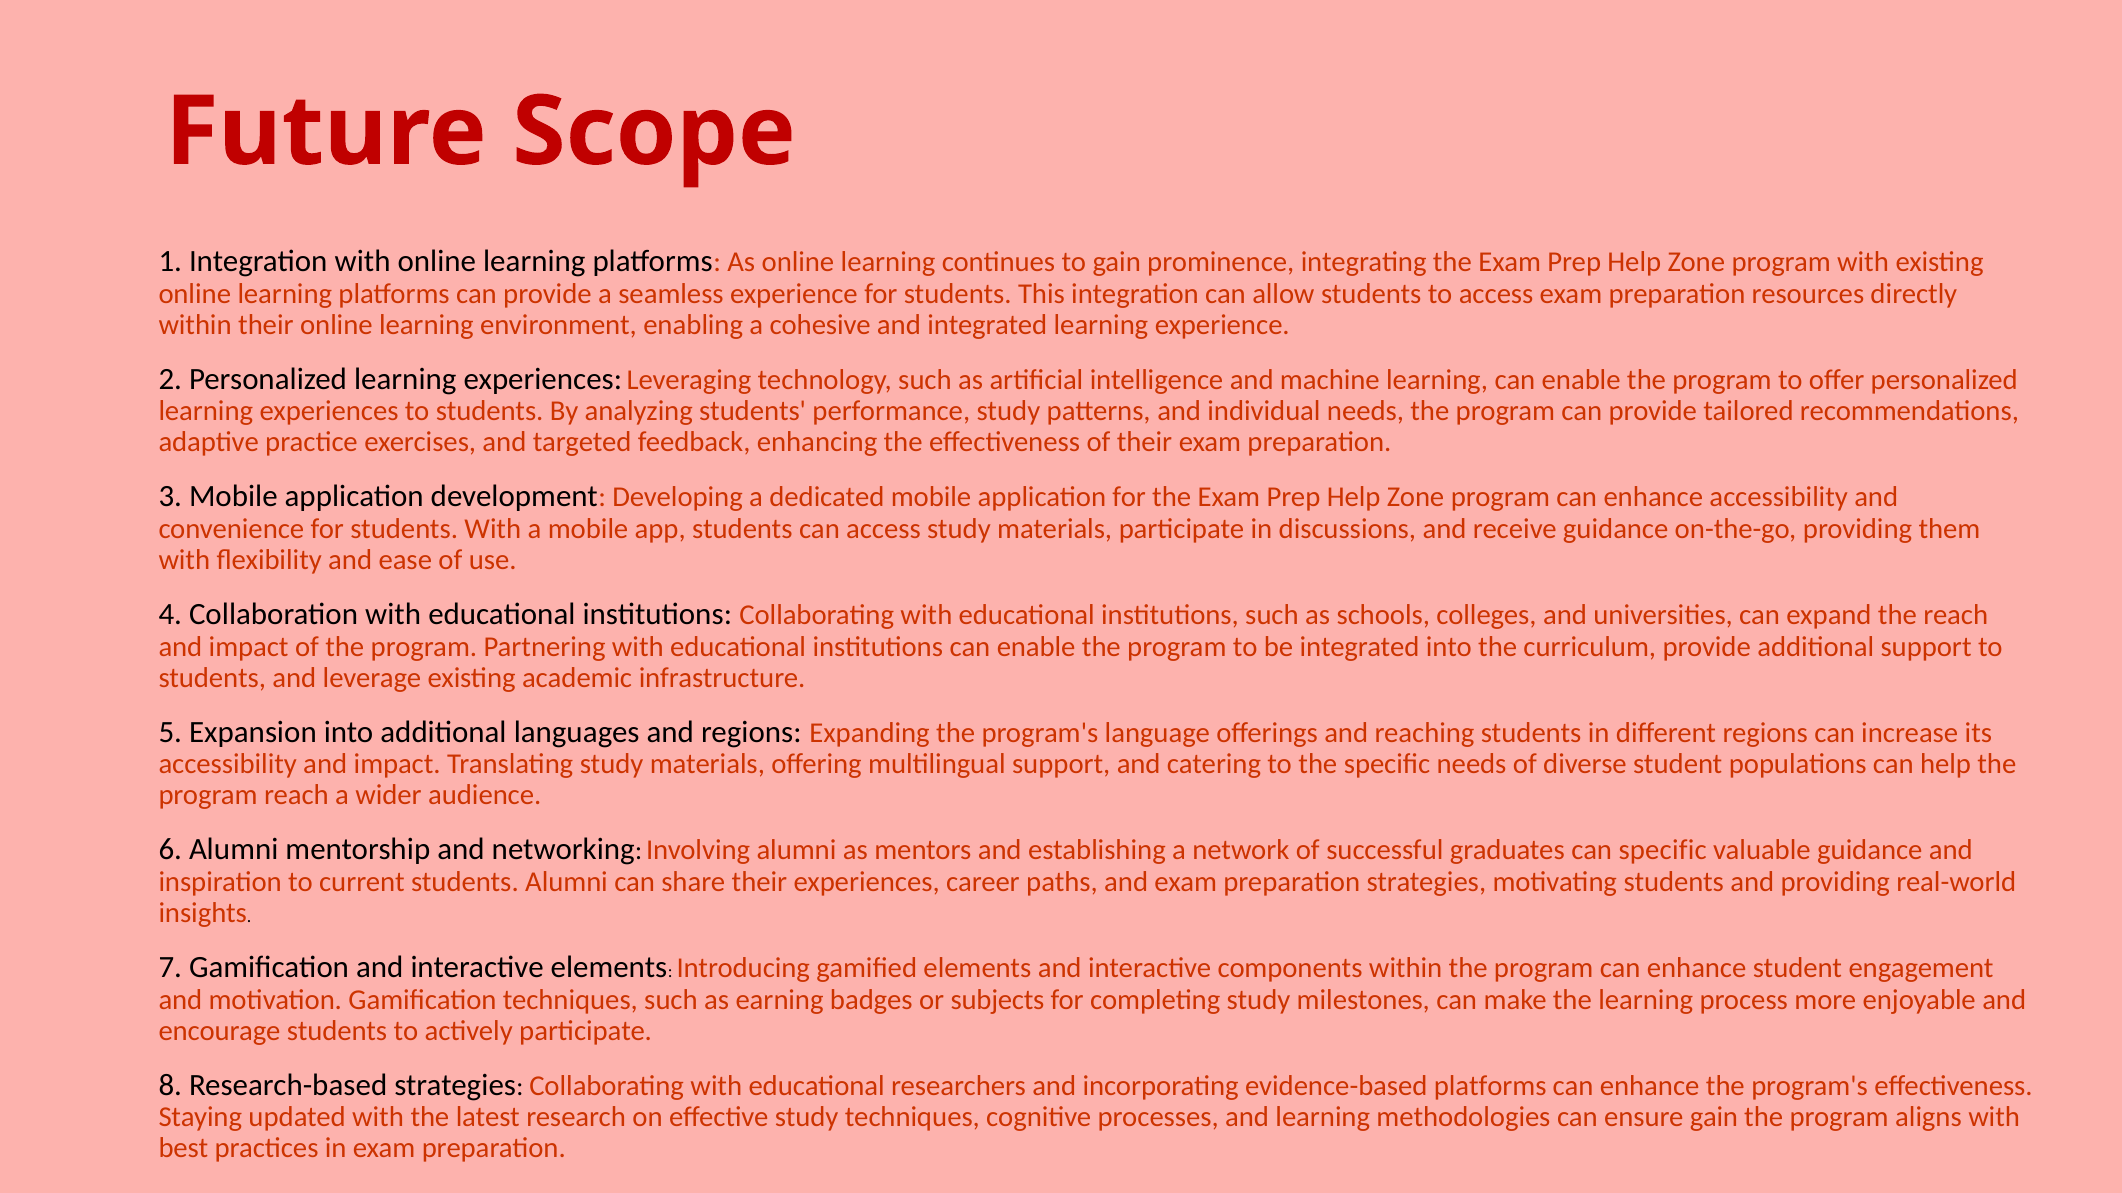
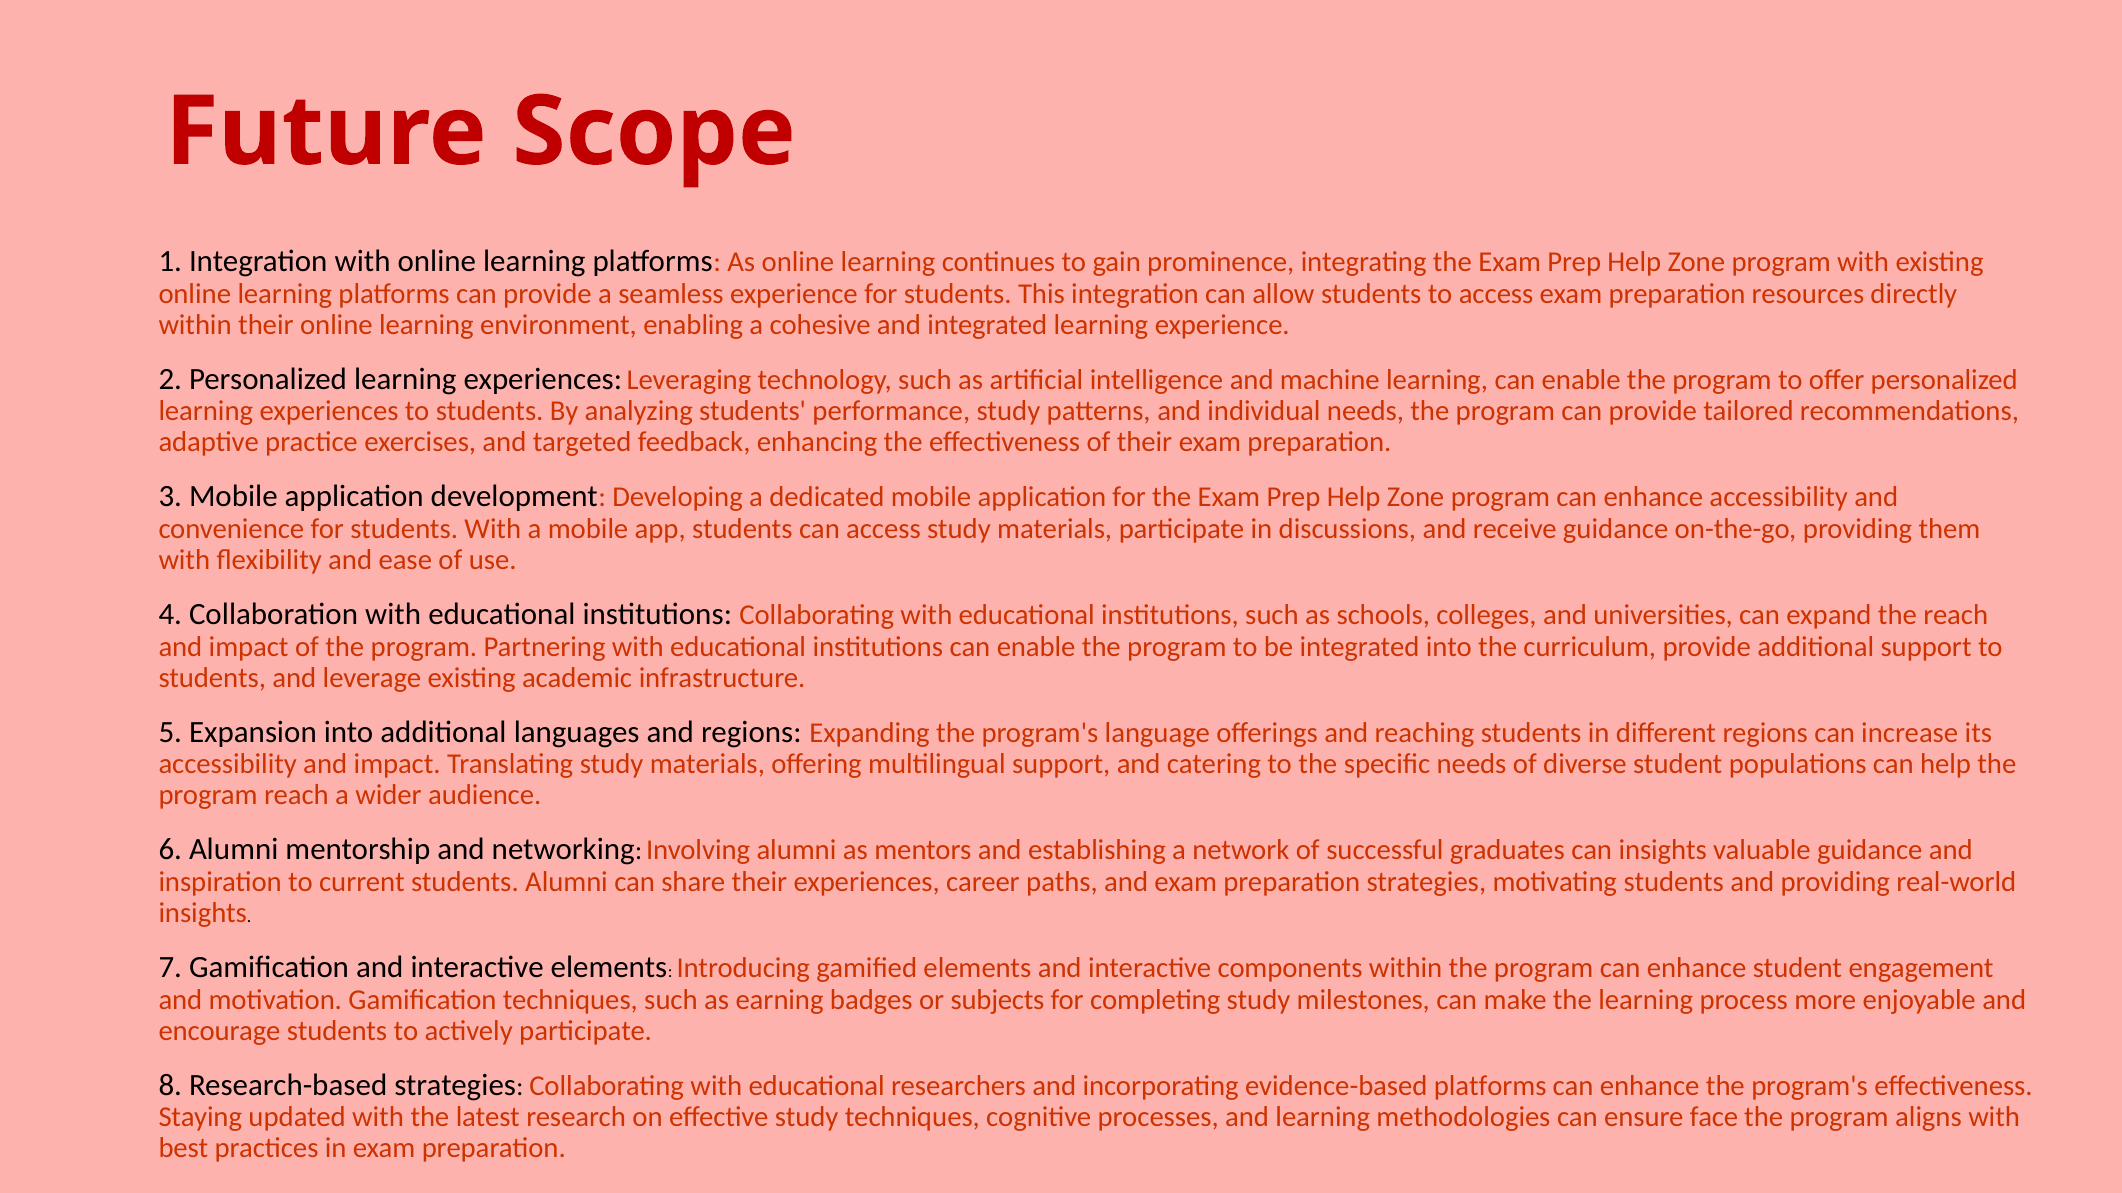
can specific: specific -> insights
ensure gain: gain -> face
